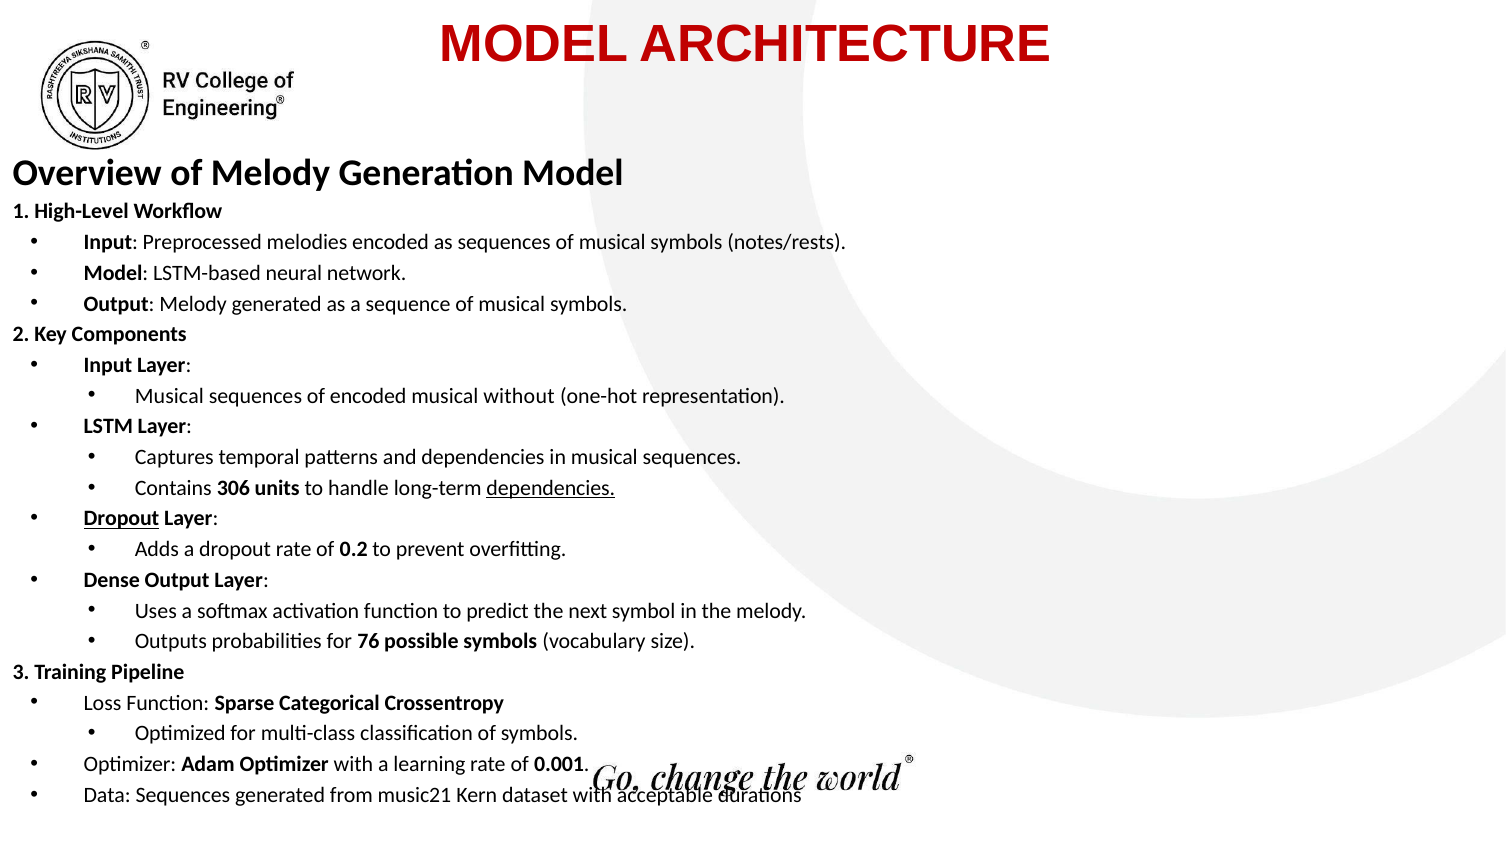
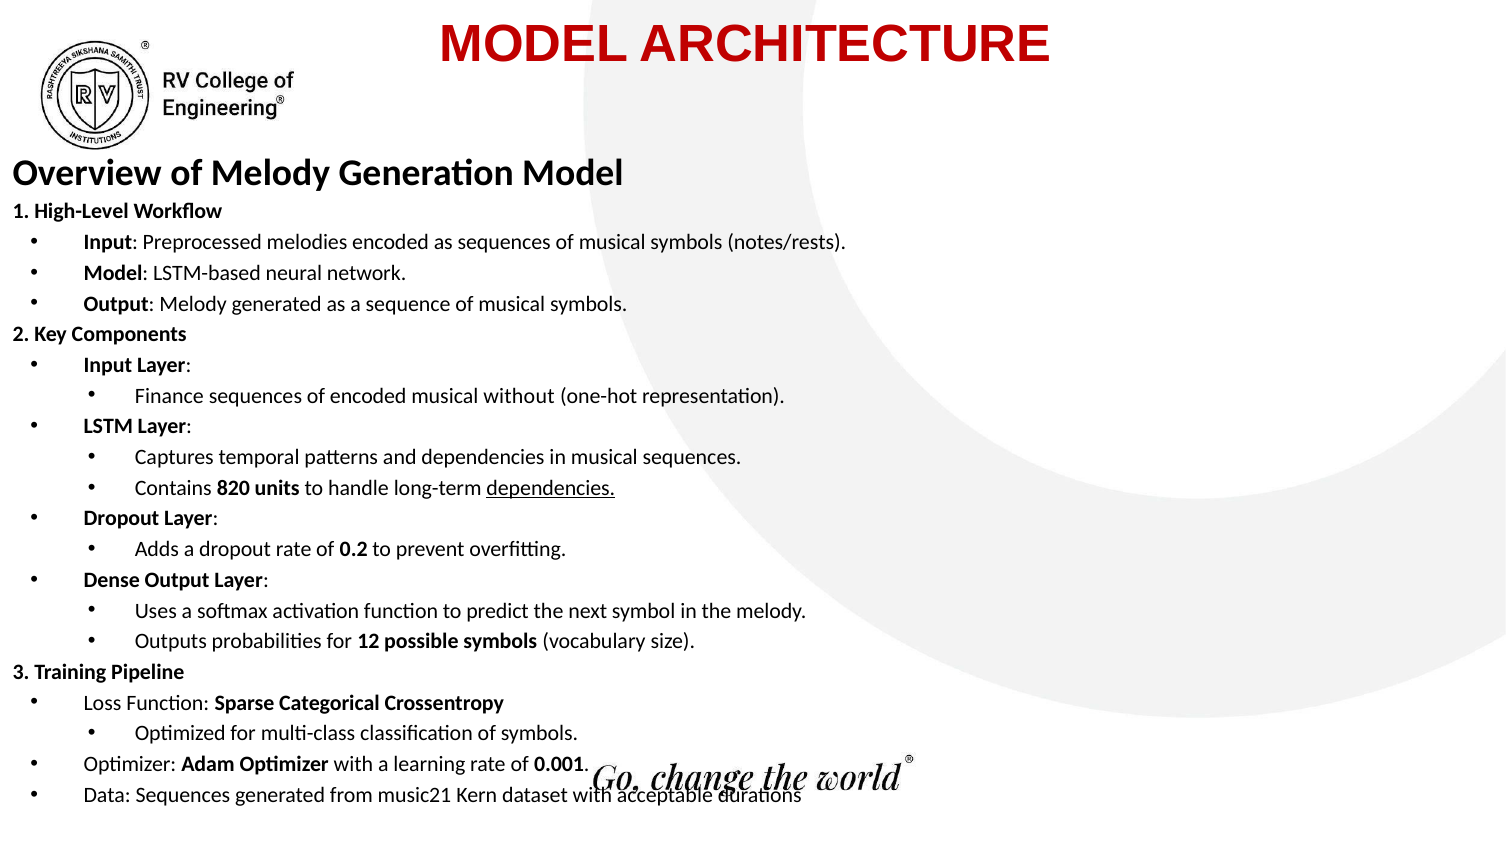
Musical at (169, 396): Musical -> Finance
306: 306 -> 820
Dropout at (122, 519) underline: present -> none
76: 76 -> 12
